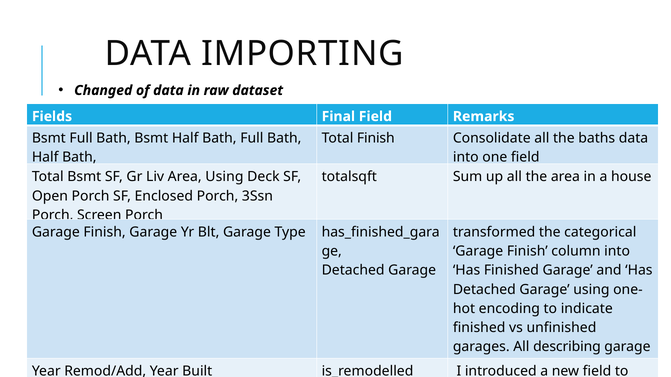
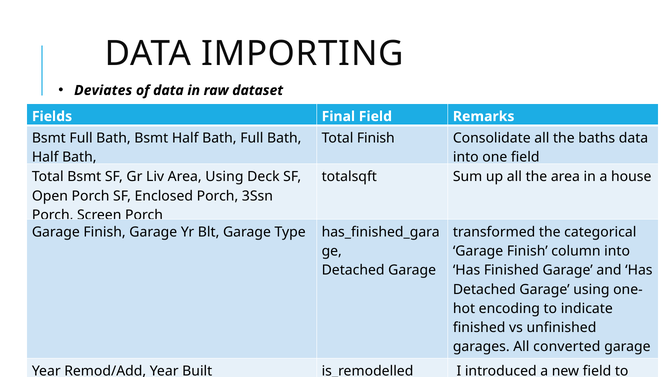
Changed: Changed -> Deviates
describing: describing -> converted
